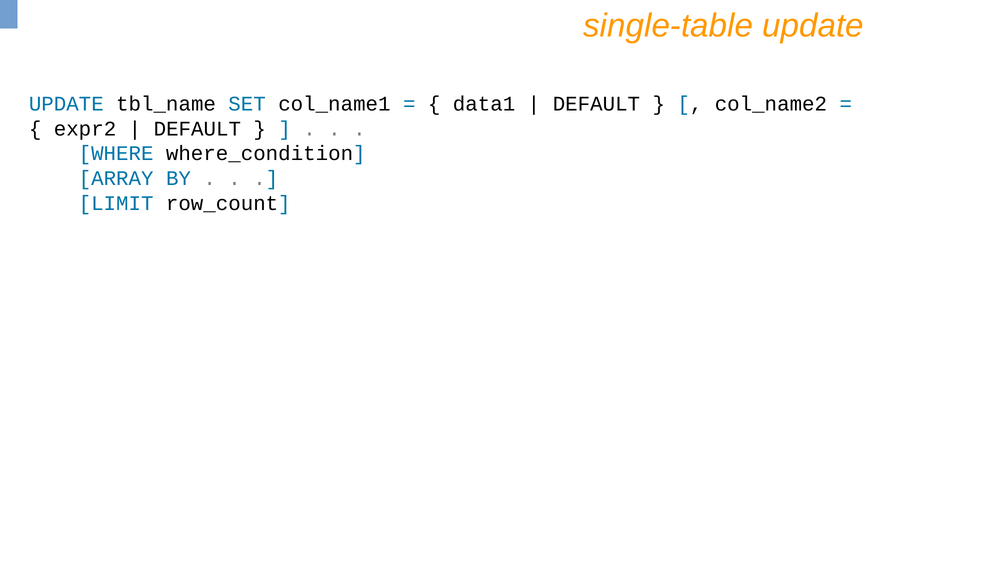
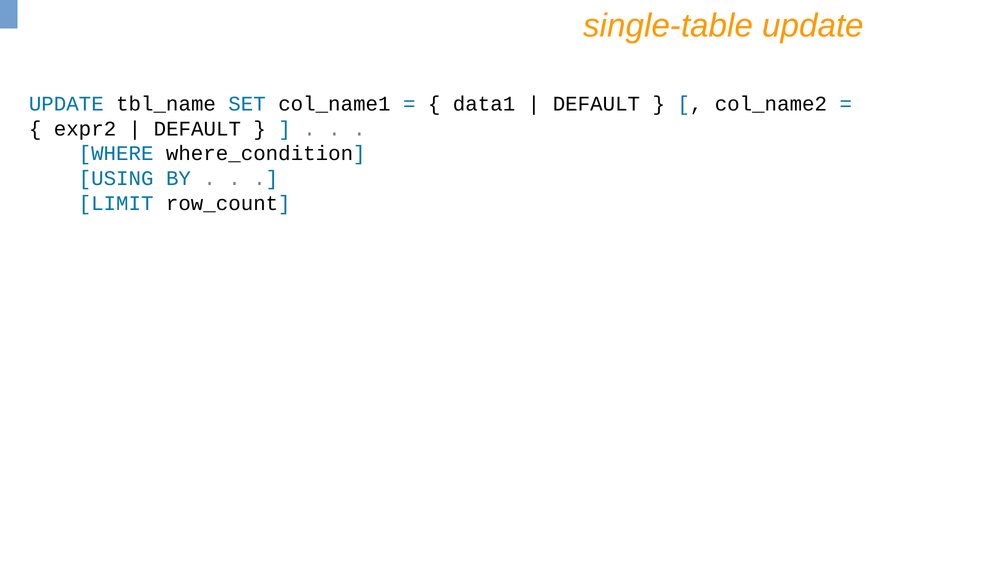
ARRAY: ARRAY -> USING
